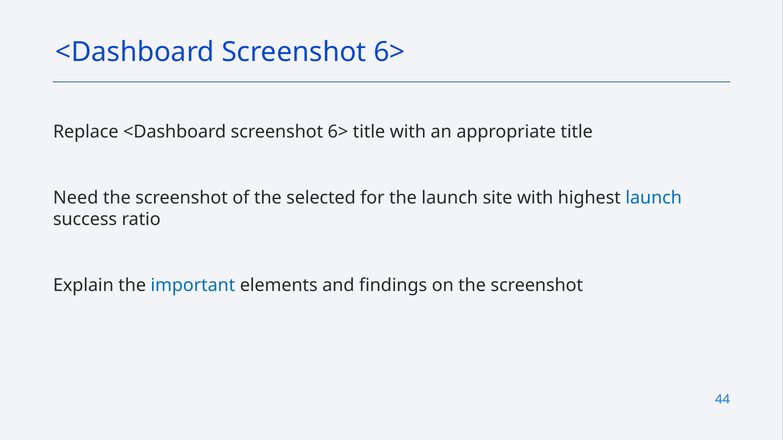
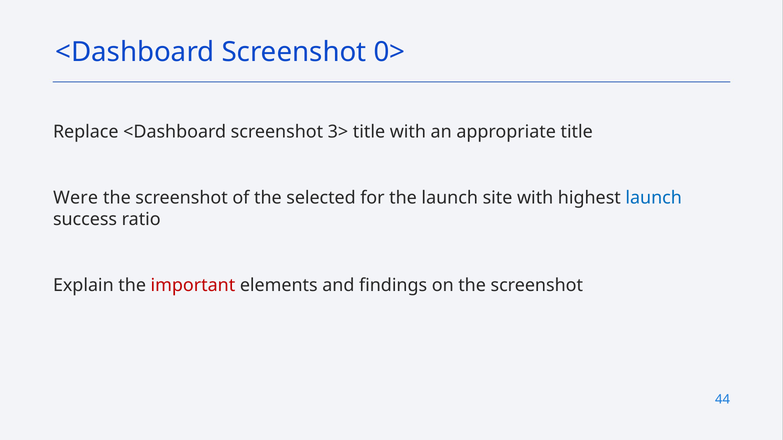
6> at (389, 52): 6> -> 0>
Replace <Dashboard screenshot 6>: 6> -> 3>
Need: Need -> Were
important colour: blue -> red
